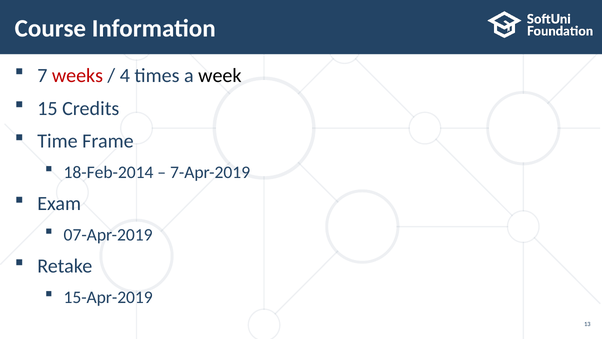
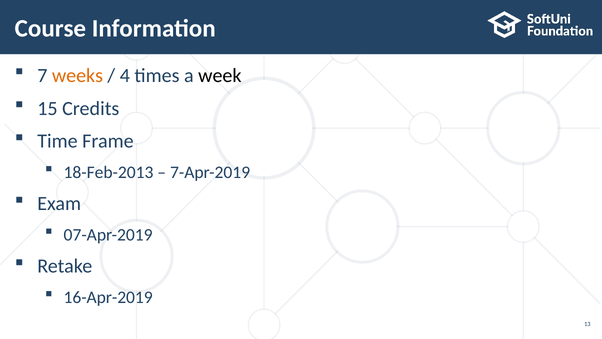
weeks colour: red -> orange
18-Feb-2014: 18-Feb-2014 -> 18-Feb-2013
15-Apr-2019: 15-Apr-2019 -> 16-Apr-2019
